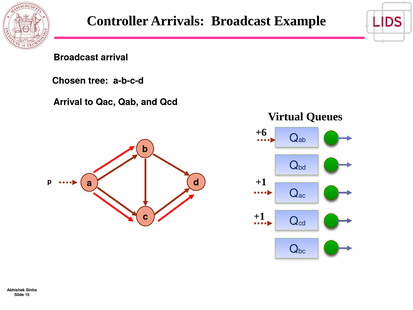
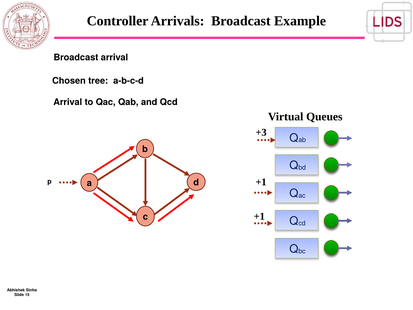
+6: +6 -> +3
